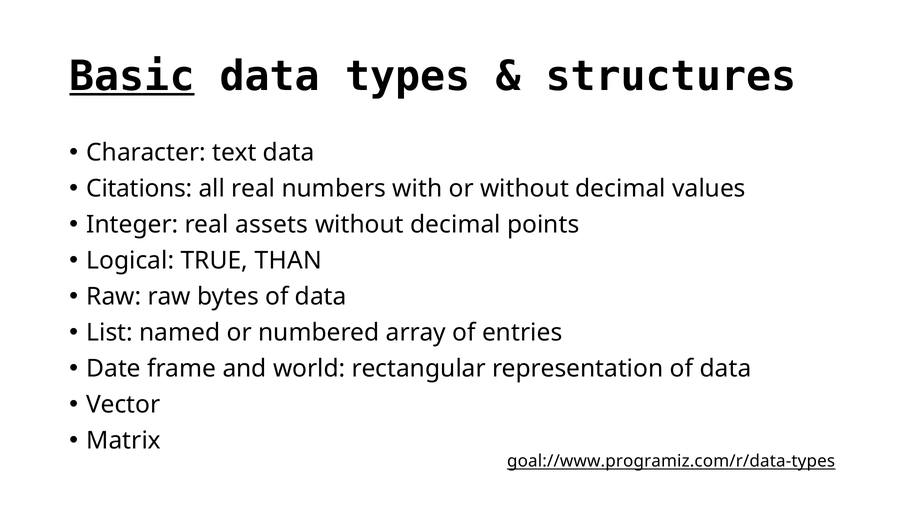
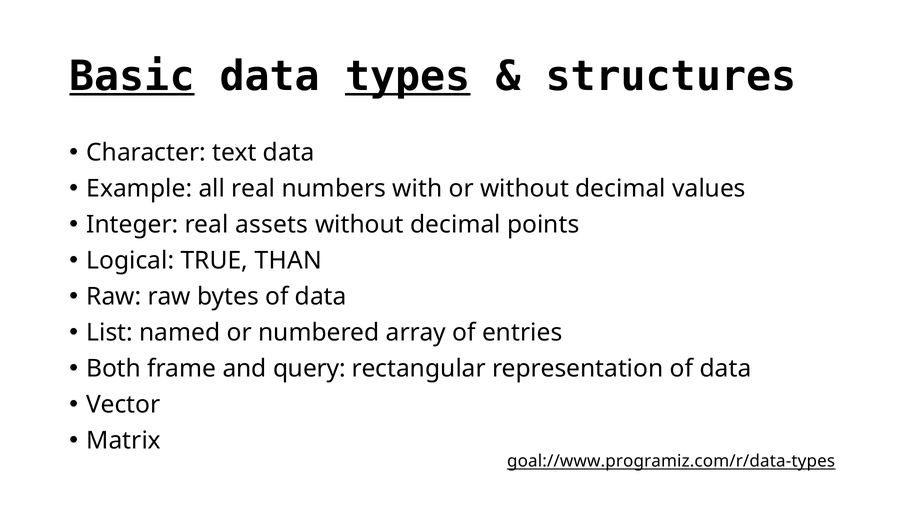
types underline: none -> present
Citations: Citations -> Example
Date: Date -> Both
world: world -> query
